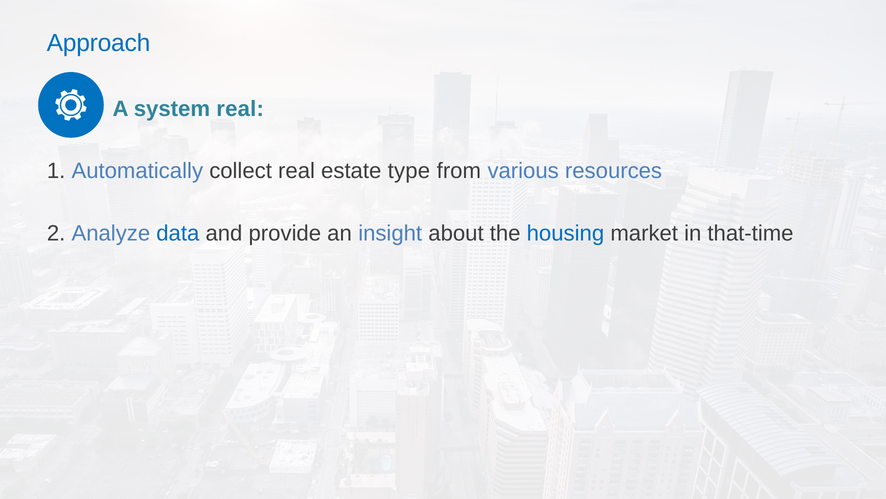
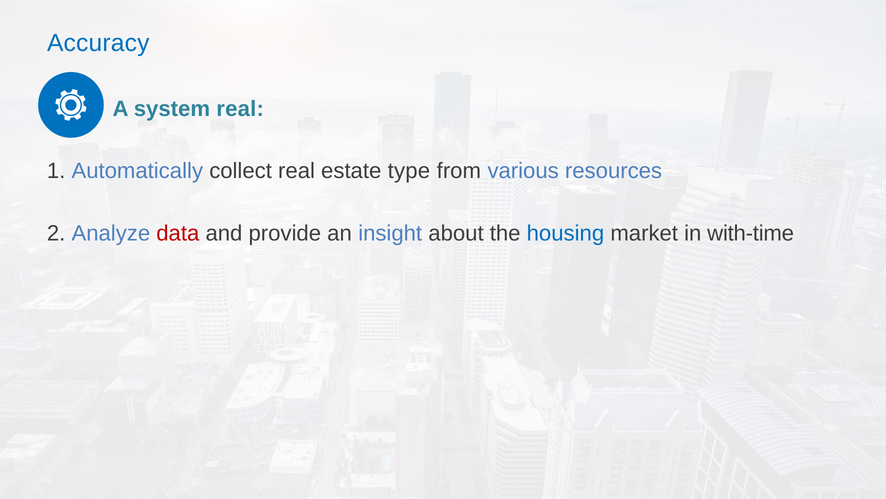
Approach: Approach -> Accuracy
data colour: blue -> red
that-time: that-time -> with-time
